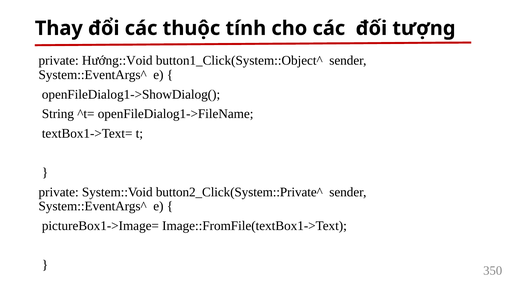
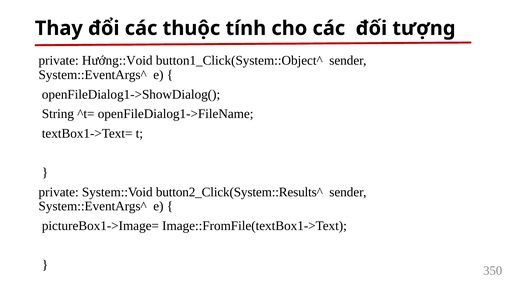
button2_Click(System::Private^: button2_Click(System::Private^ -> button2_Click(System::Results^
